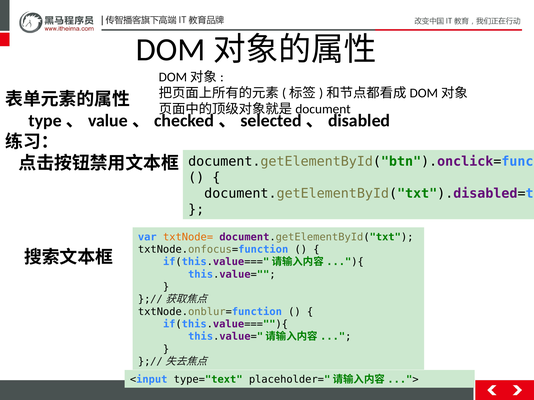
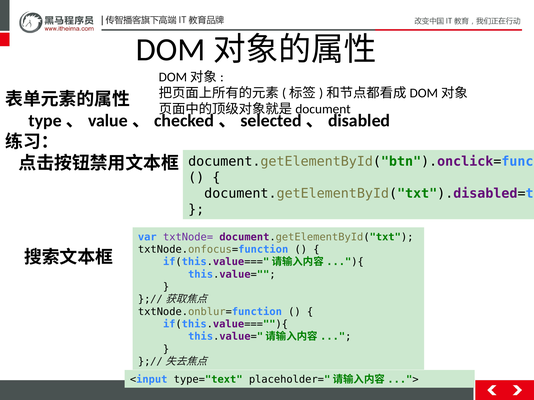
txtNode= colour: orange -> purple
